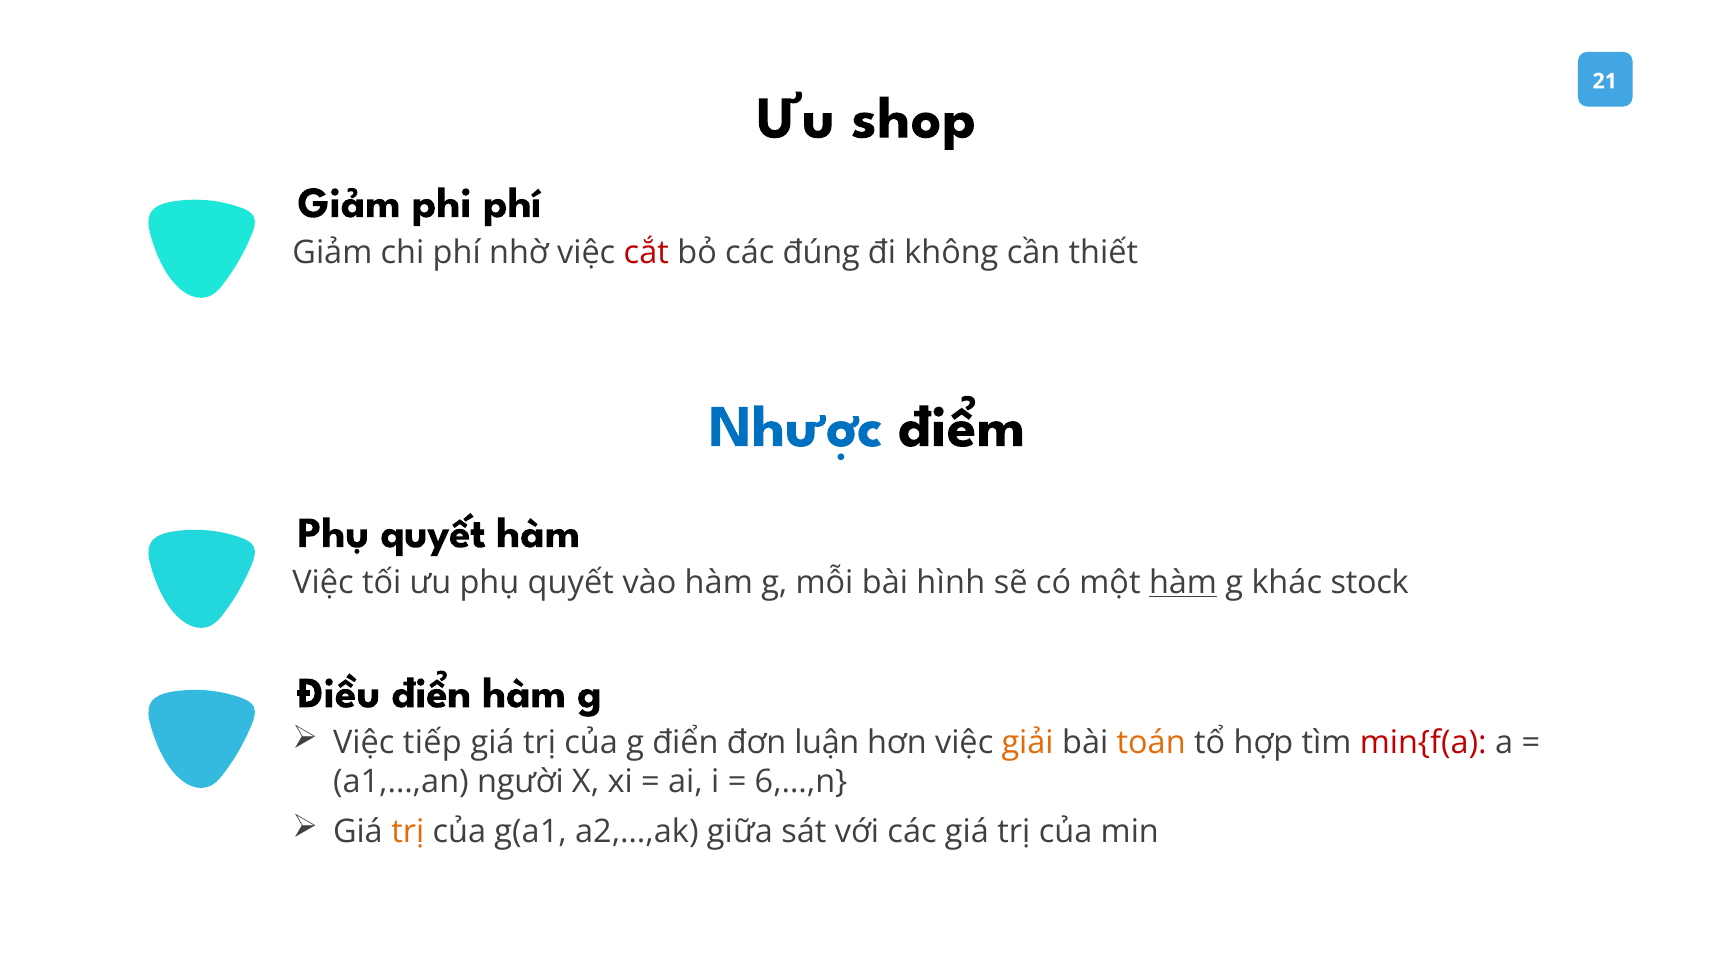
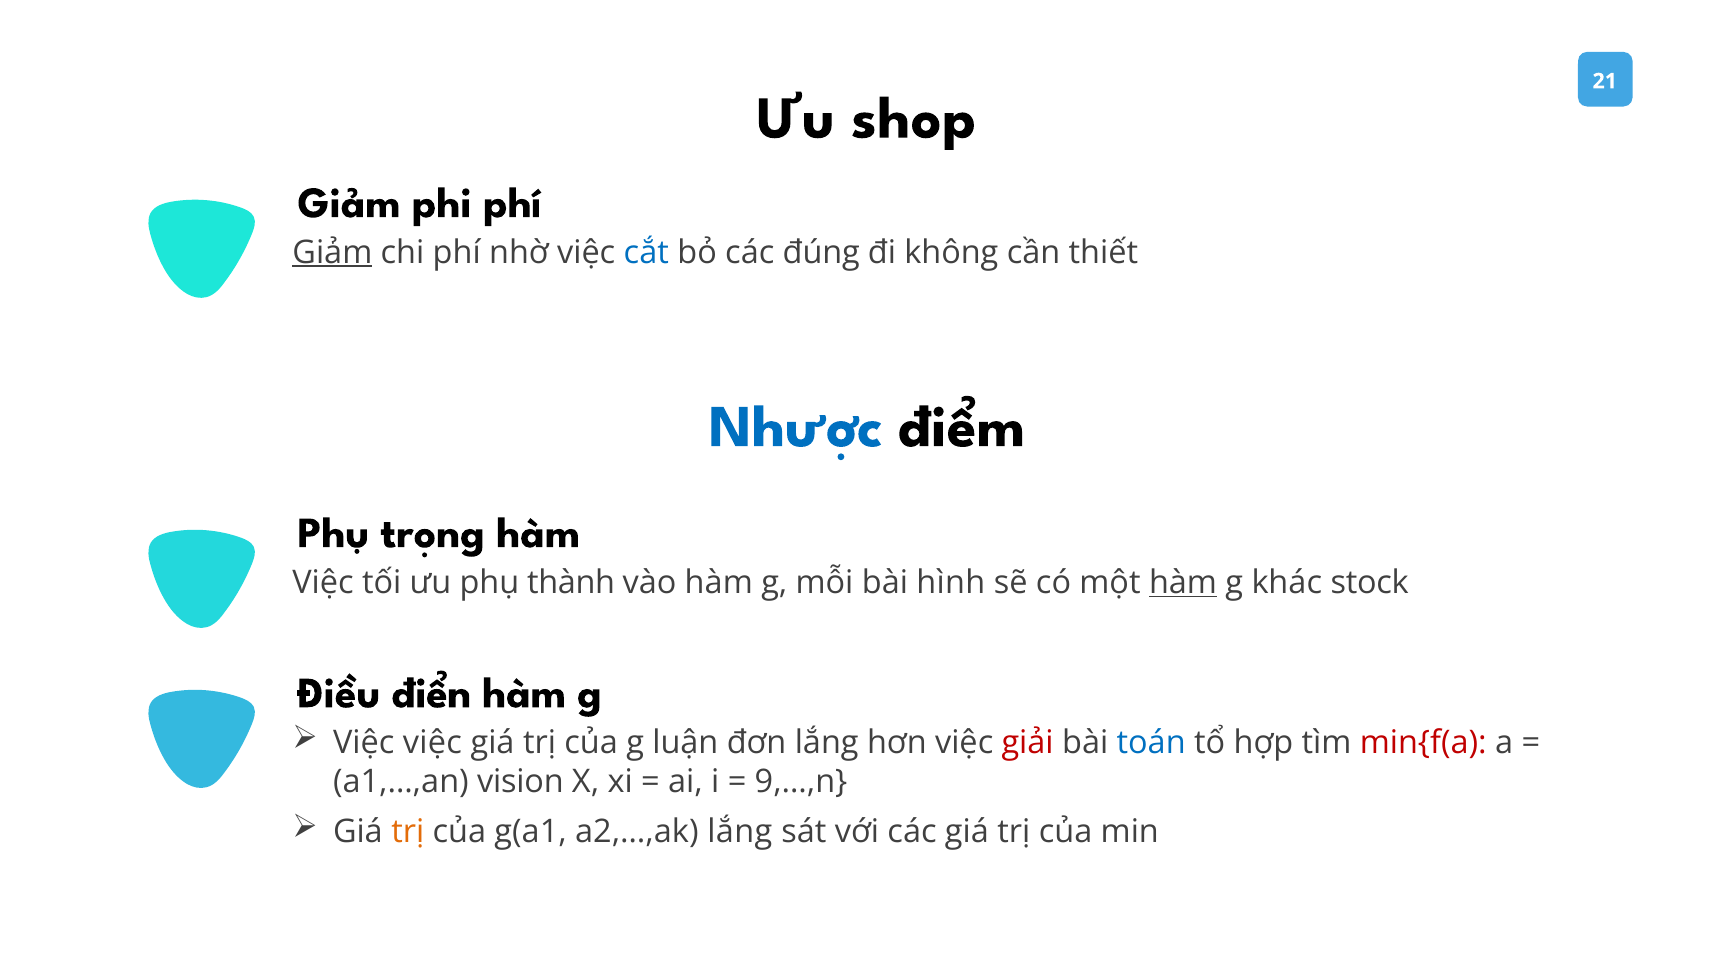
Giảm at (332, 252) underline: none -> present
cắt colour: red -> blue
quyết at (433, 533): quyết -> trọng
ưu phụ quyết: quyết -> thành
Việc tiếp: tiếp -> việc
g điển: điển -> luận
đơn luận: luận -> lắng
giải colour: orange -> red
toán colour: orange -> blue
người: người -> vision
6,…,n: 6,…,n -> 9,…,n
a2,…,ak giữa: giữa -> lắng
